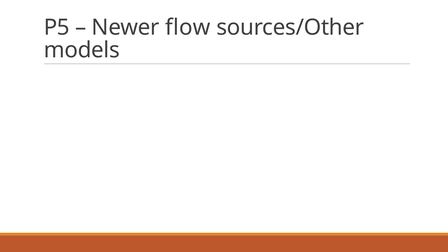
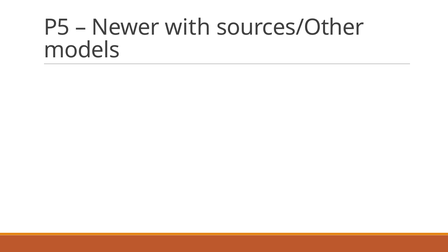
flow: flow -> with
